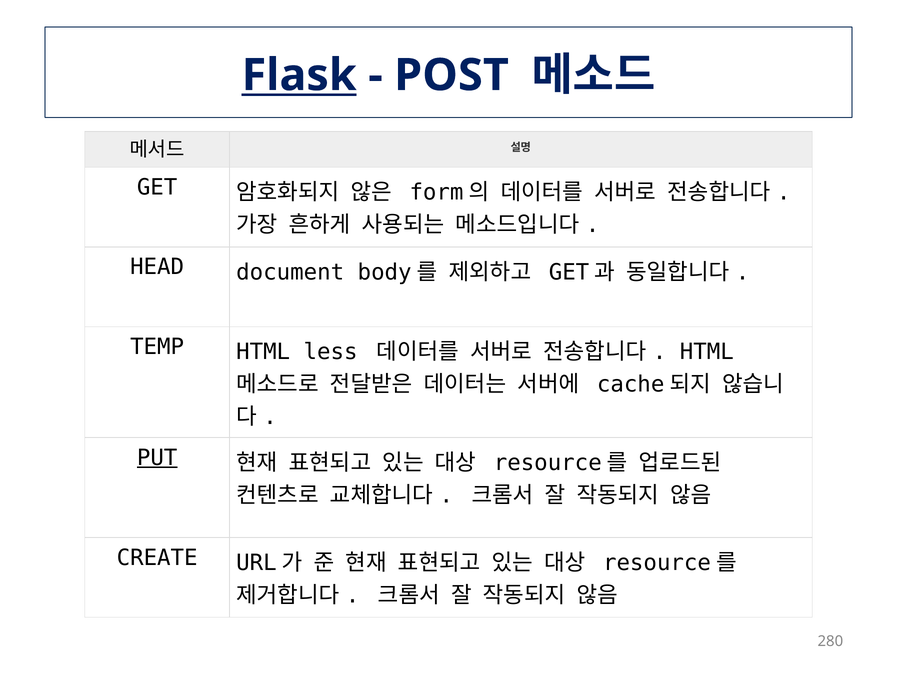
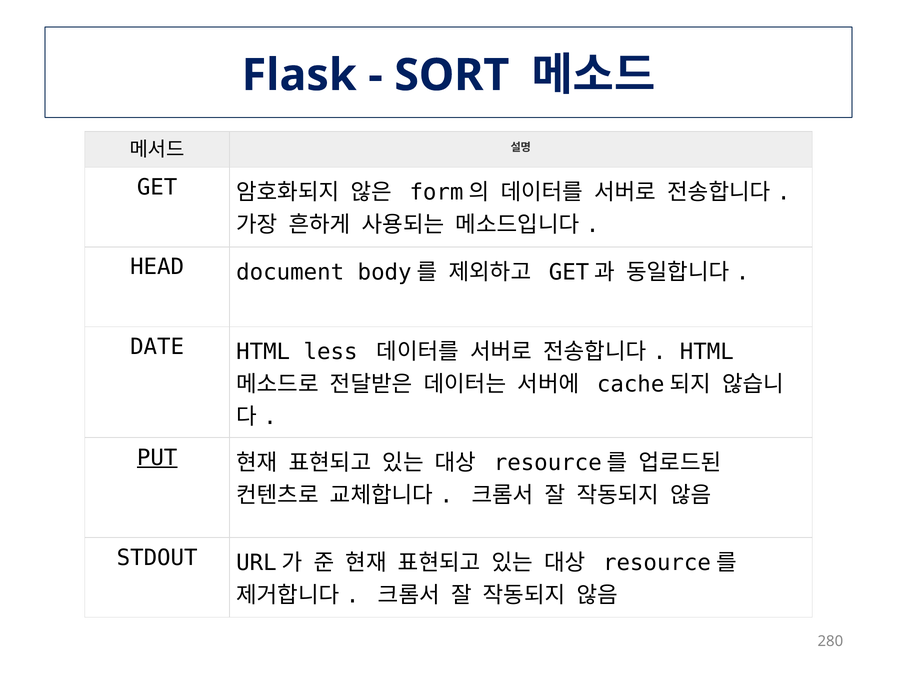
Flask underline: present -> none
POST: POST -> SORT
TEMP: TEMP -> DATE
CREATE: CREATE -> STDOUT
